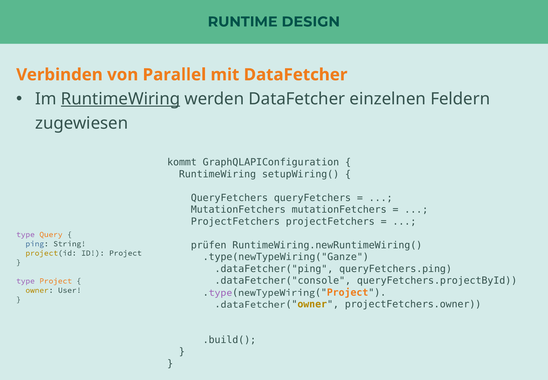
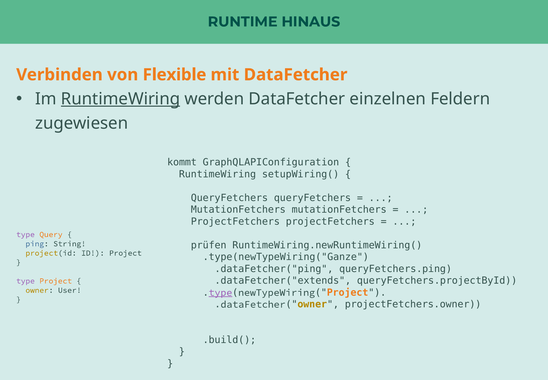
DESIGN: DESIGN -> HINAUS
Parallel: Parallel -> Flexible
.dataFetcher("console: .dataFetcher("console -> .dataFetcher("extends
type at (220, 292) underline: none -> present
